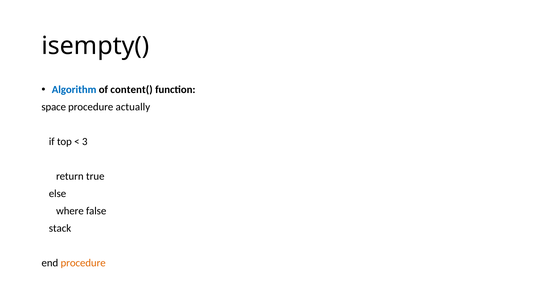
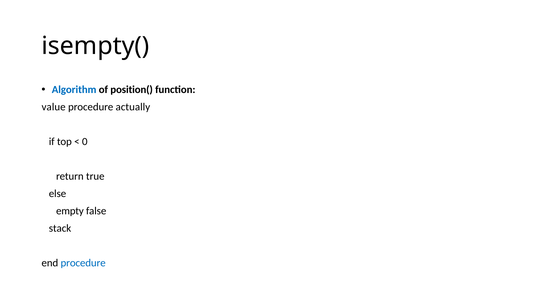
content(: content( -> position(
space: space -> value
3: 3 -> 0
where: where -> empty
procedure at (83, 263) colour: orange -> blue
